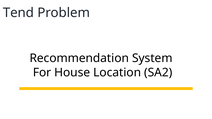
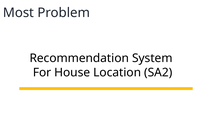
Tend: Tend -> Most
